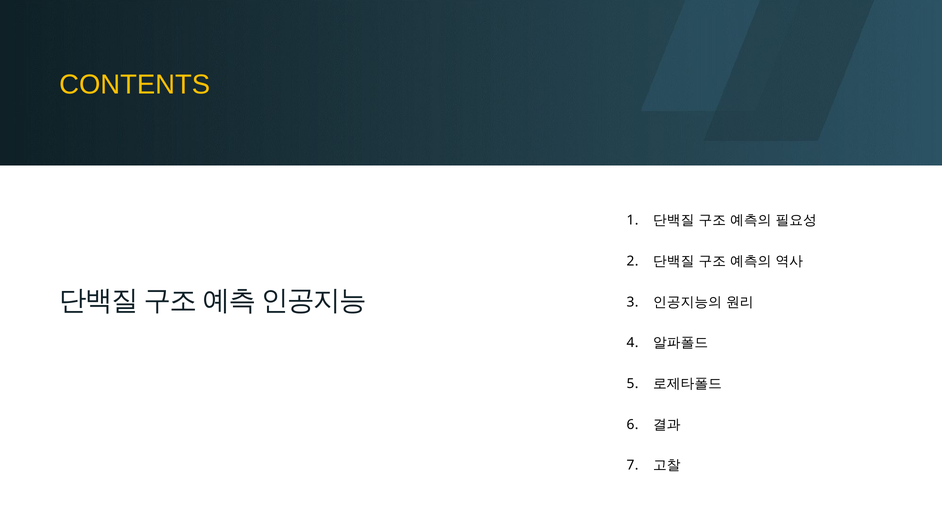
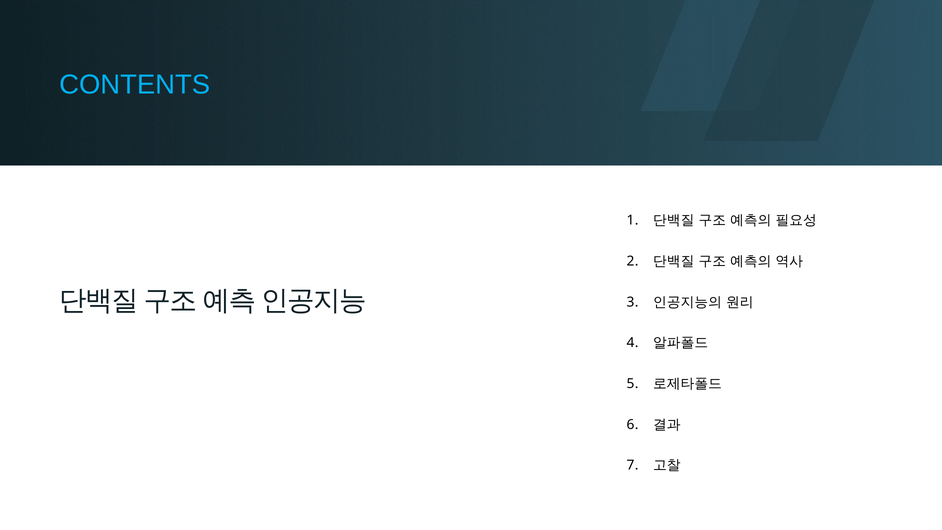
CONTENTS colour: yellow -> light blue
